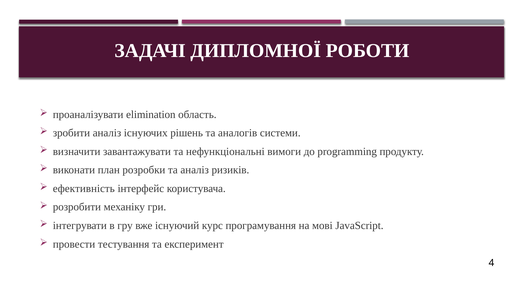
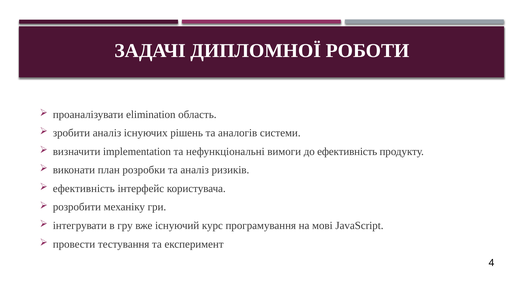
завантажувати: завантажувати -> implementation
до programming: programming -> ефективність
